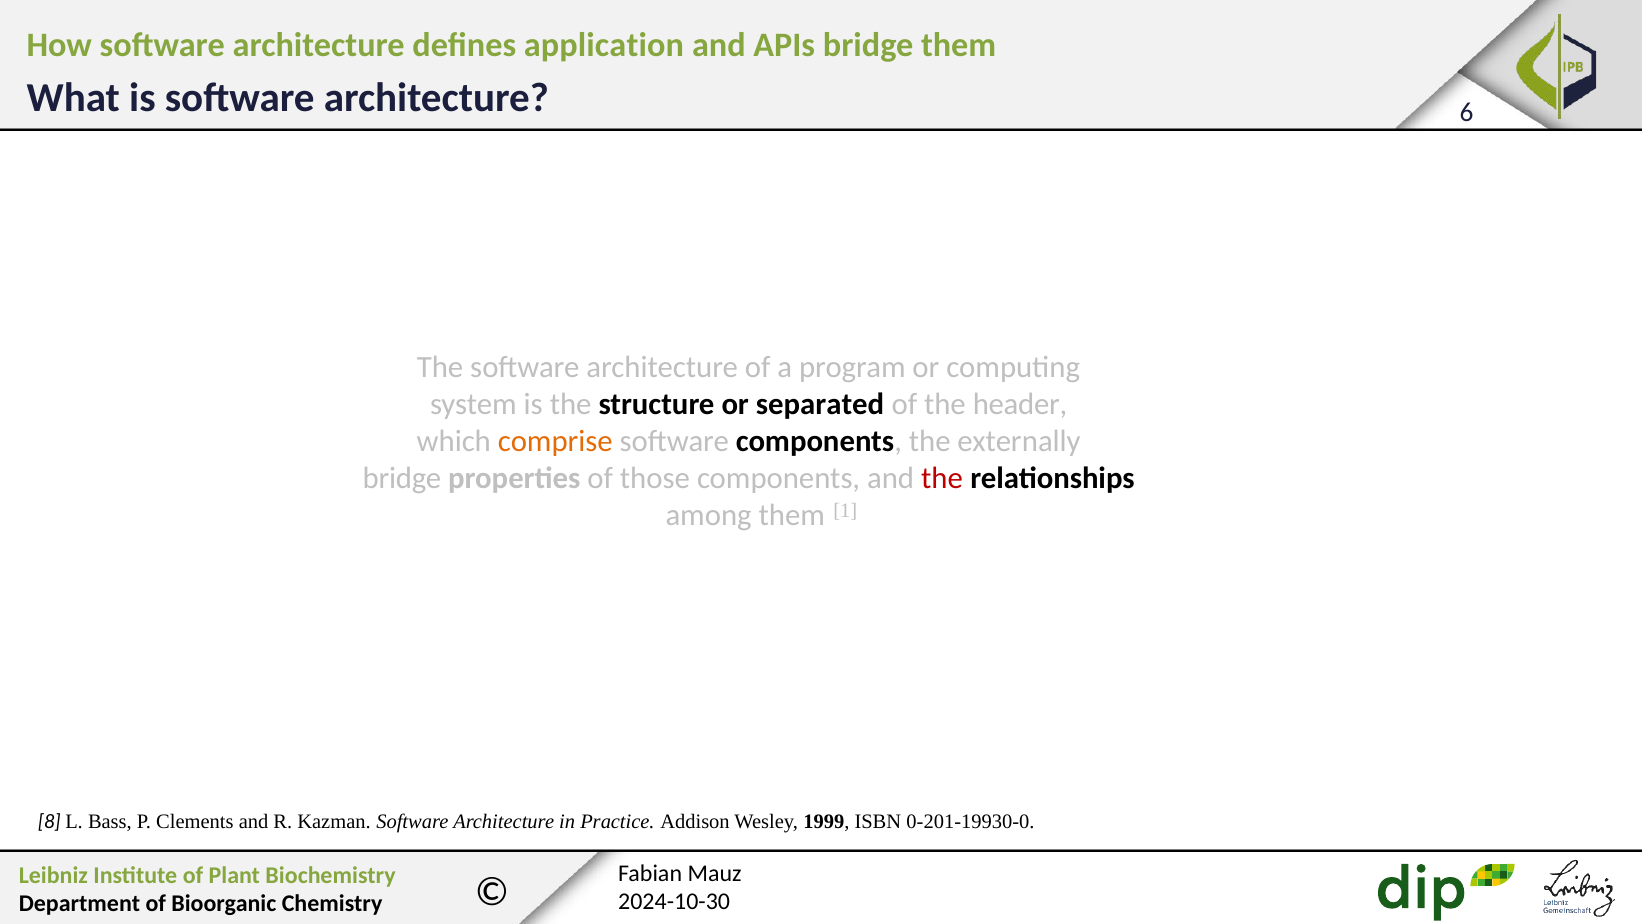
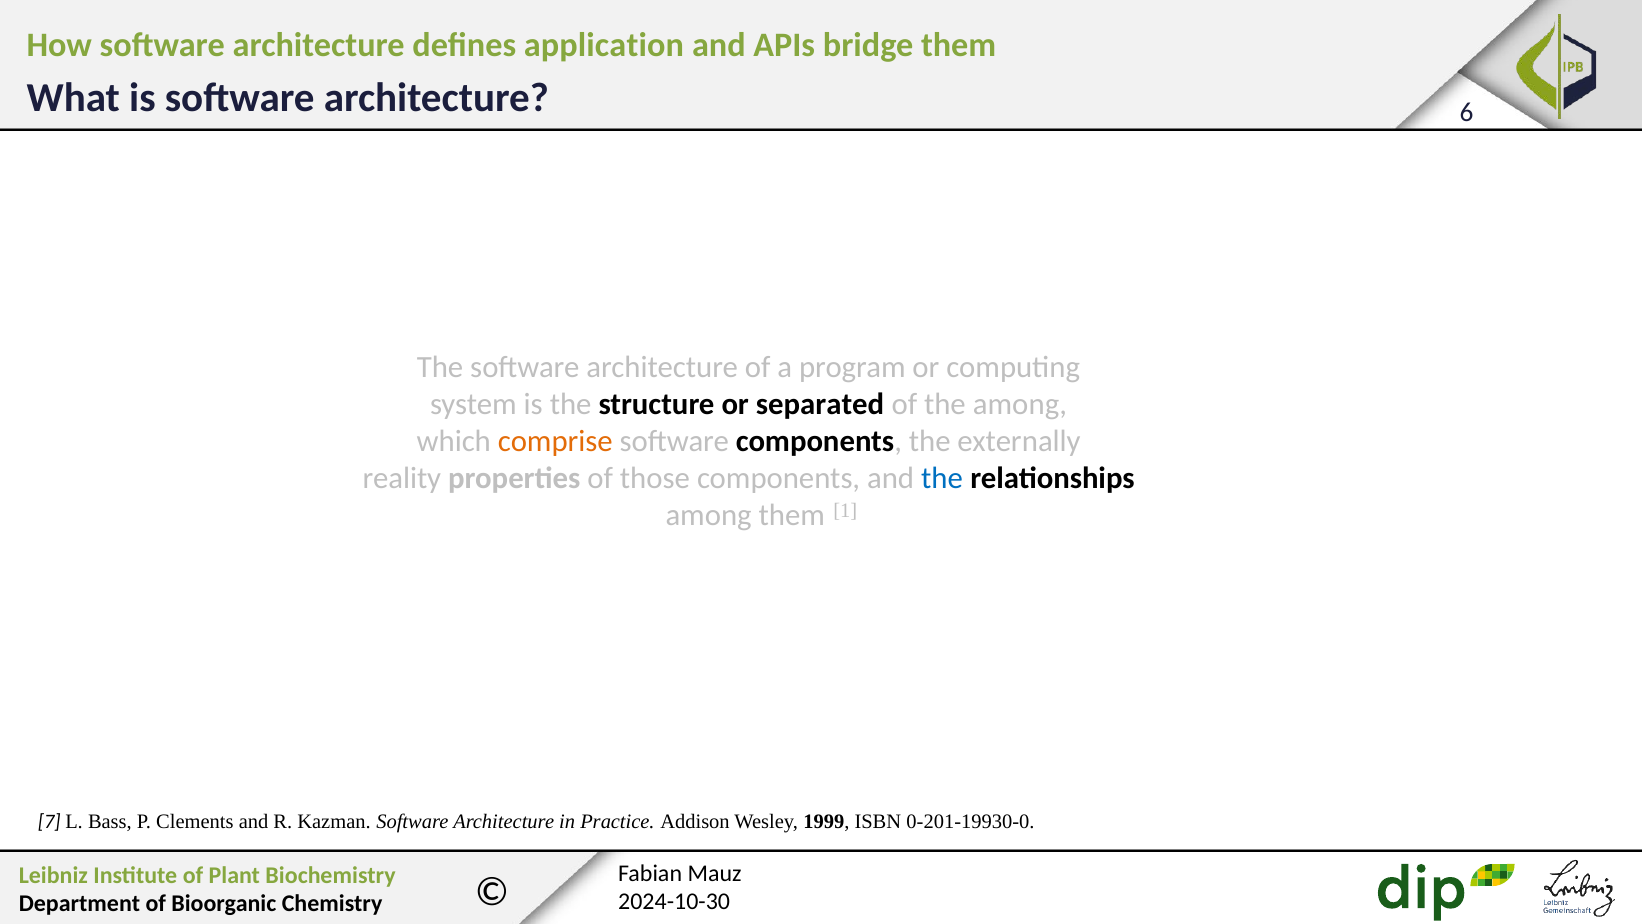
the header: header -> among
bridge at (402, 478): bridge -> reality
the at (942, 478) colour: red -> blue
8: 8 -> 7
